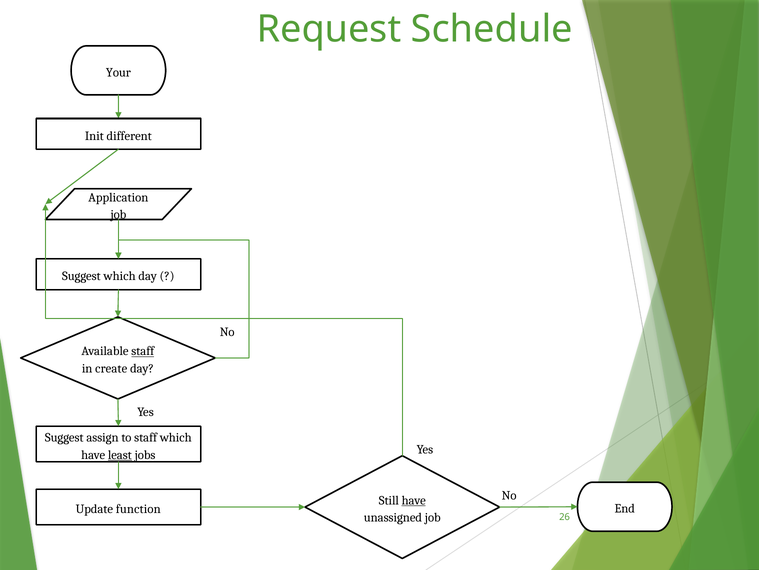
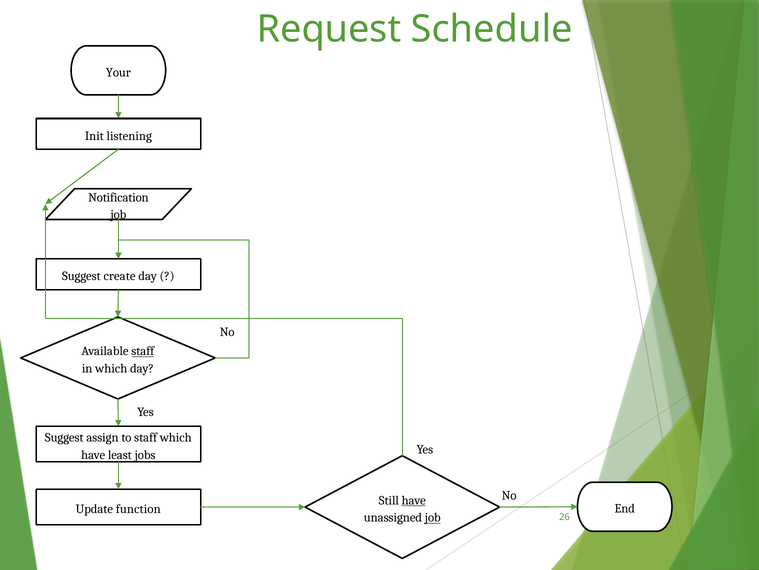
different: different -> listening
Application: Application -> Notification
Suggest which: which -> create
in create: create -> which
least underline: present -> none
job at (433, 517) underline: none -> present
